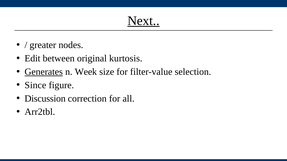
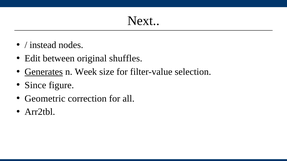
Next underline: present -> none
greater: greater -> instead
kurtosis: kurtosis -> shuffles
Discussion: Discussion -> Geometric
